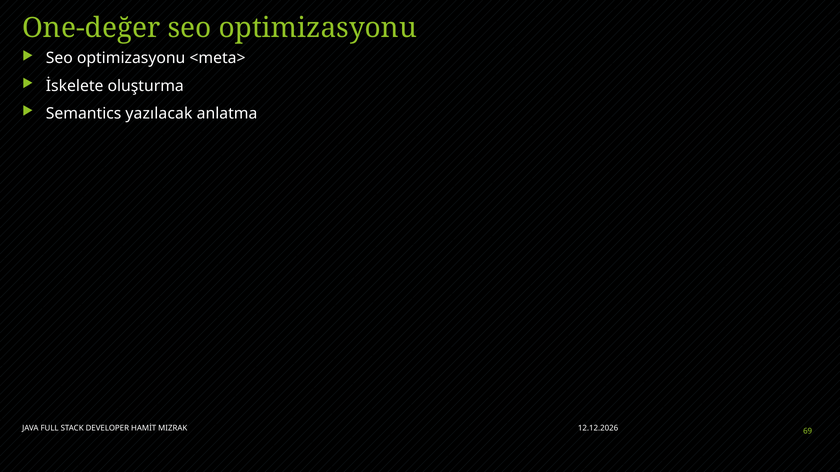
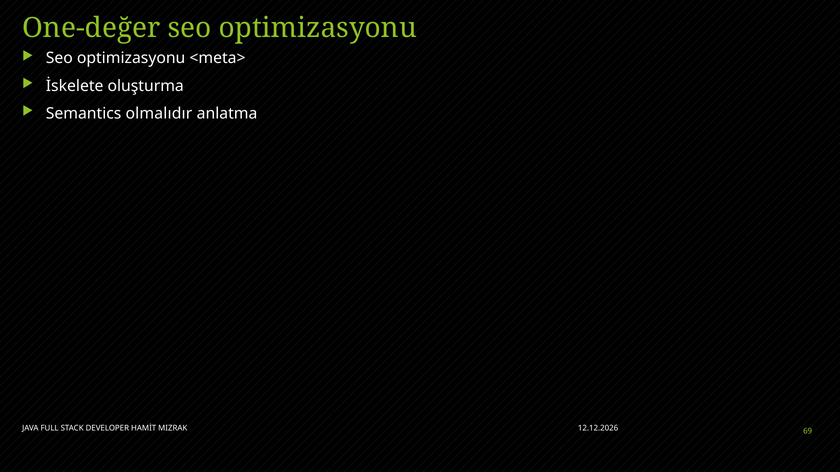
yazılacak: yazılacak -> olmalıdır
